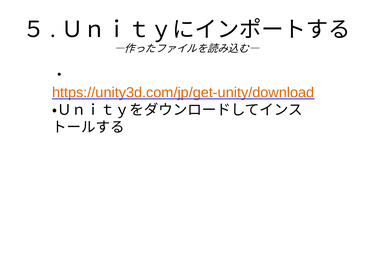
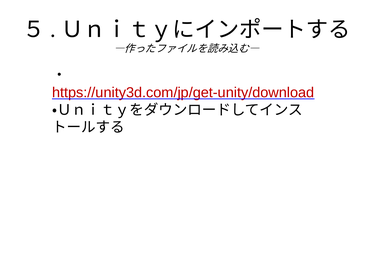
https://unity3d.com/jp/get-unity/download colour: orange -> red
